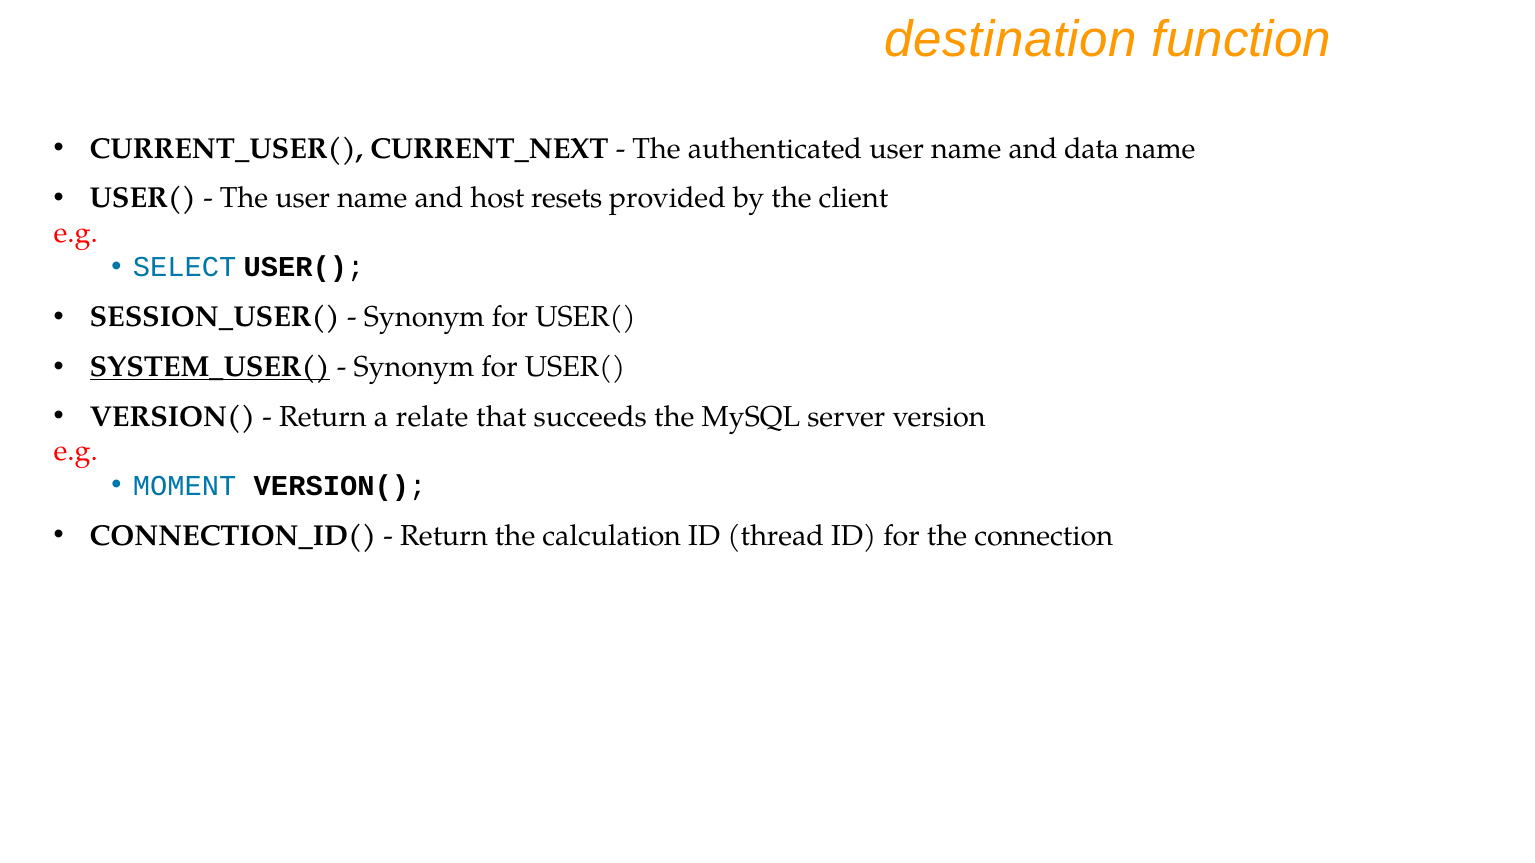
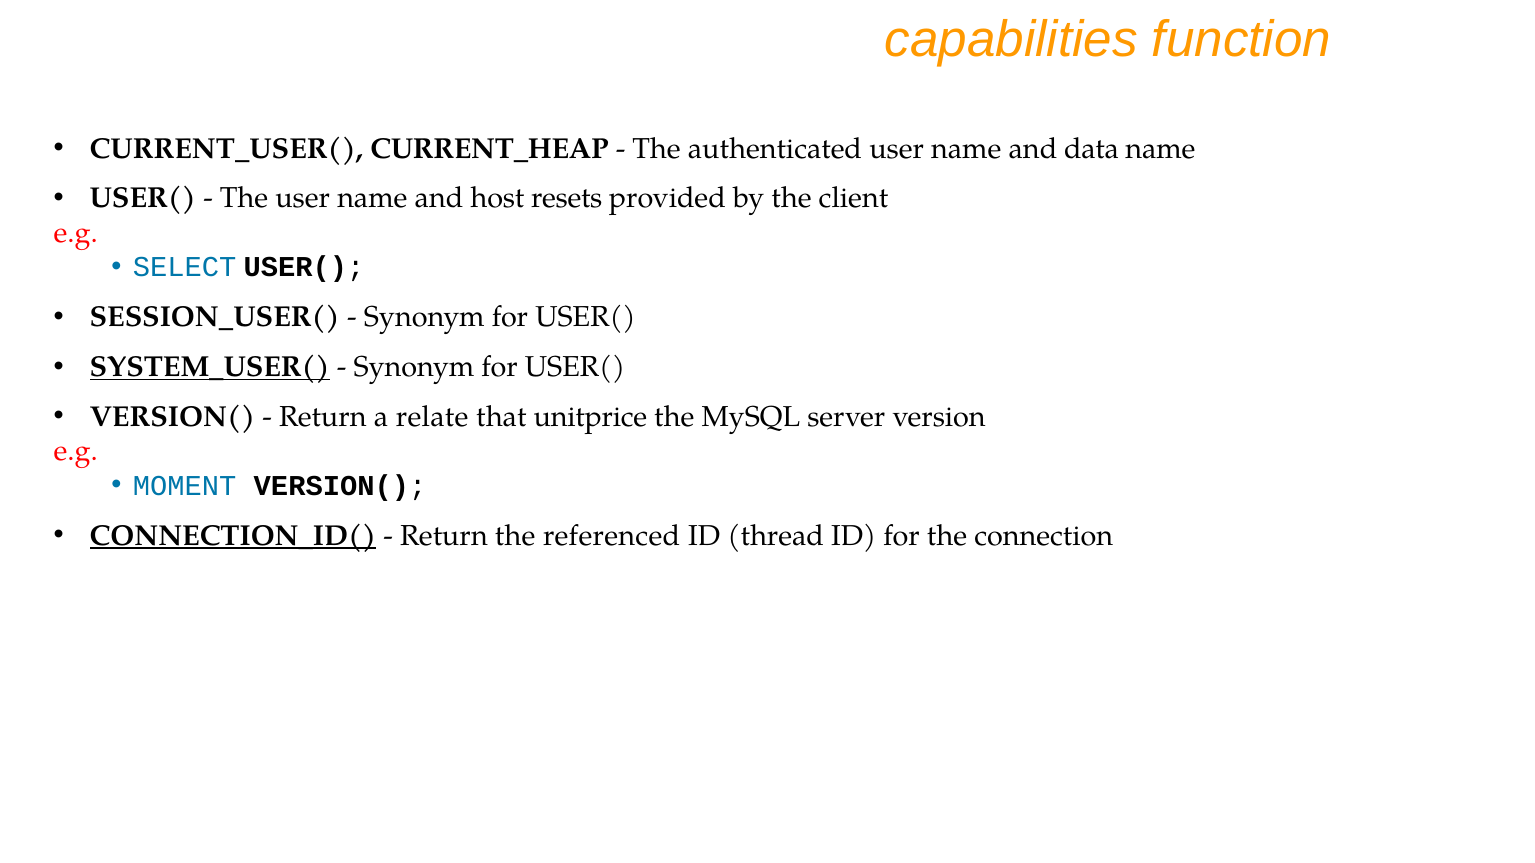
destination: destination -> capabilities
CURRENT_NEXT: CURRENT_NEXT -> CURRENT_HEAP
succeeds: succeeds -> unitprice
CONNECTION_ID( underline: none -> present
calculation: calculation -> referenced
